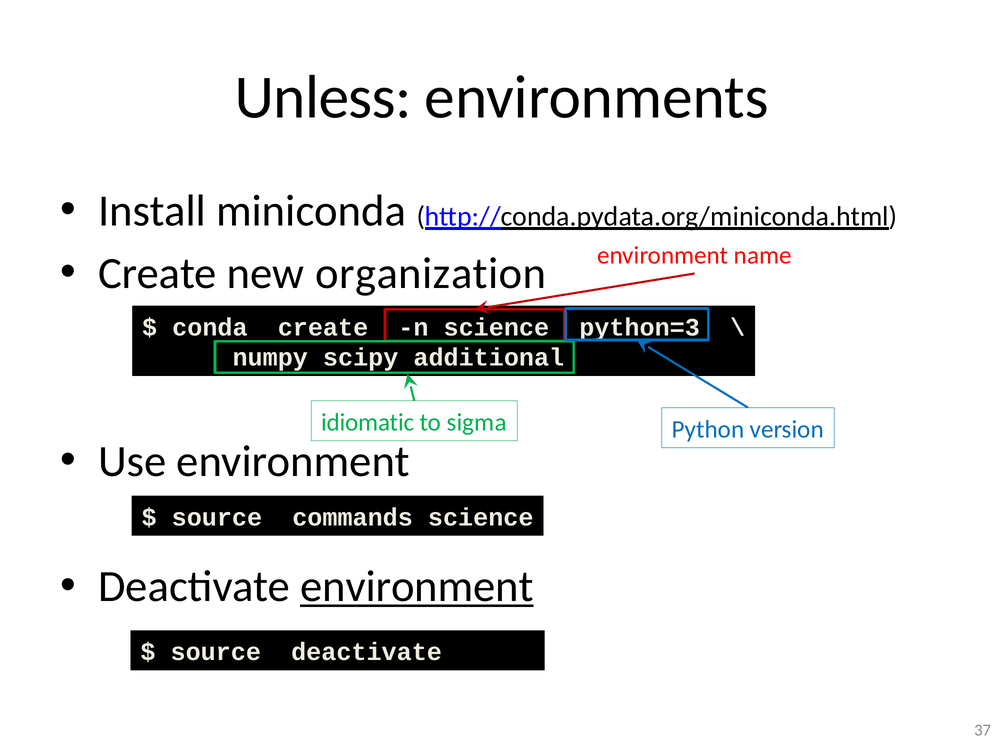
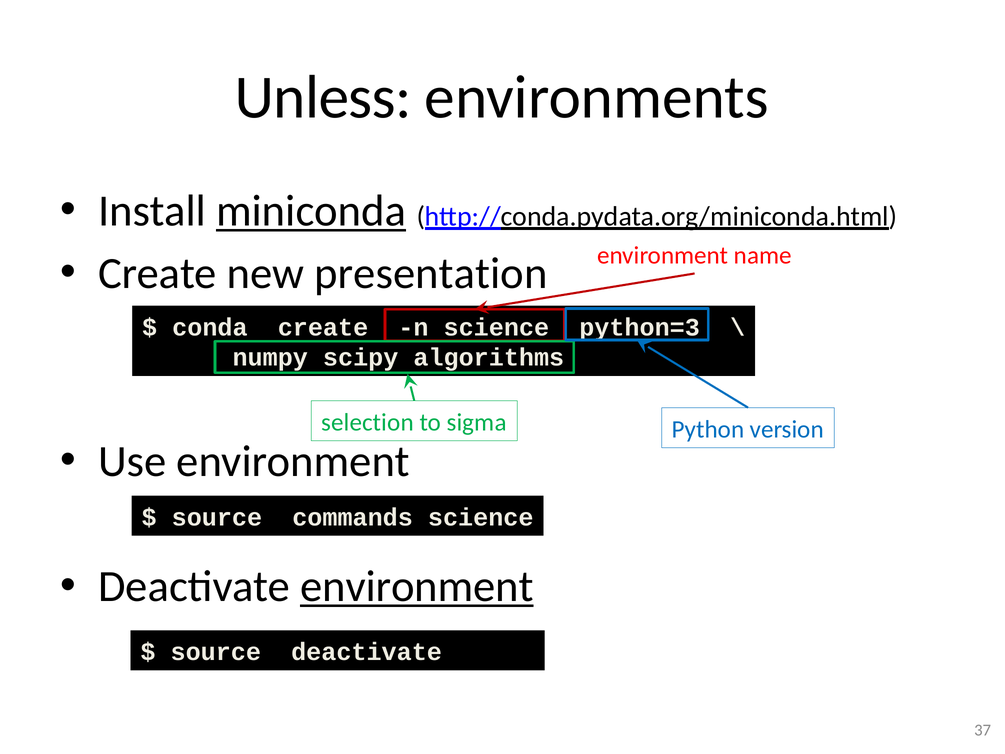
miniconda underline: none -> present
organization: organization -> presentation
additional: additional -> algorithms
idiomatic: idiomatic -> selection
